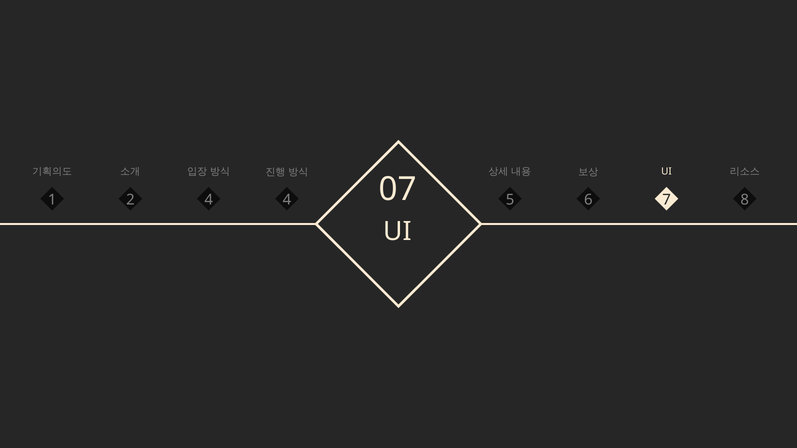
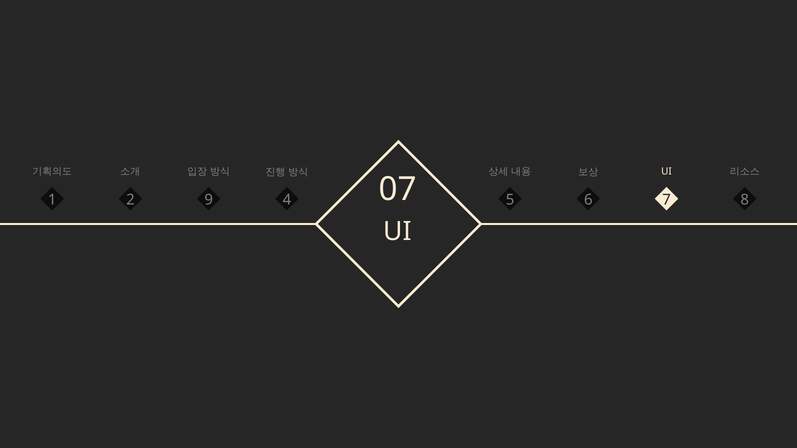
2 4: 4 -> 9
